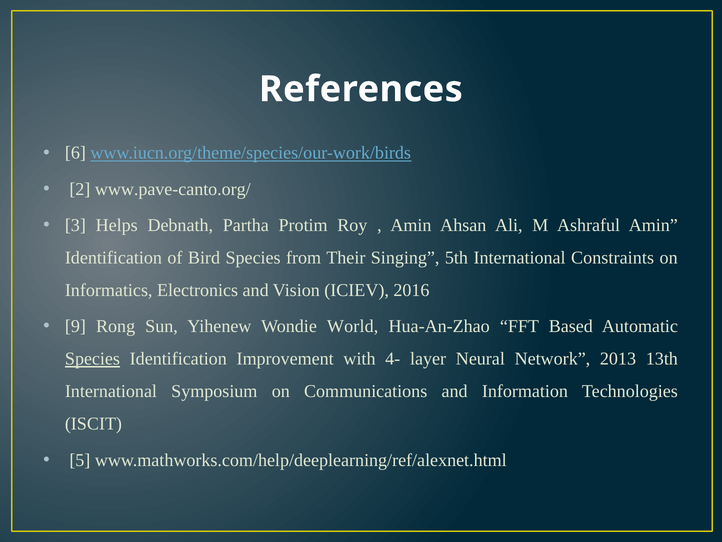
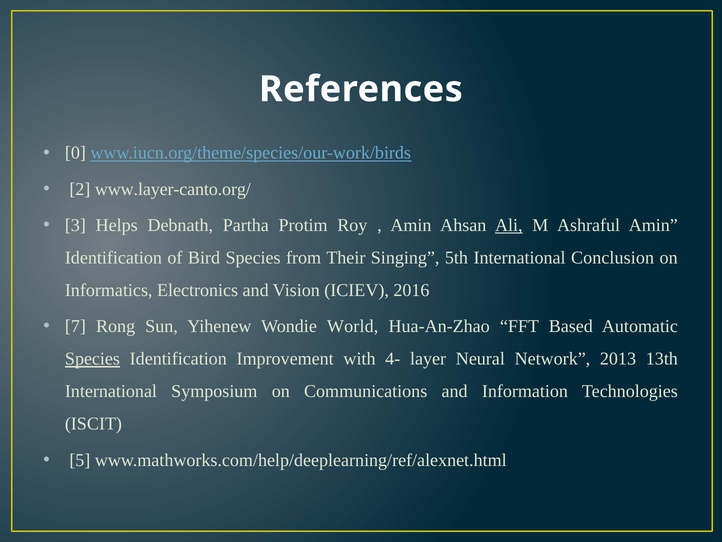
6: 6 -> 0
www.pave-canto.org/: www.pave-canto.org/ -> www.layer-canto.org/
Ali underline: none -> present
Constraints: Constraints -> Conclusion
9: 9 -> 7
